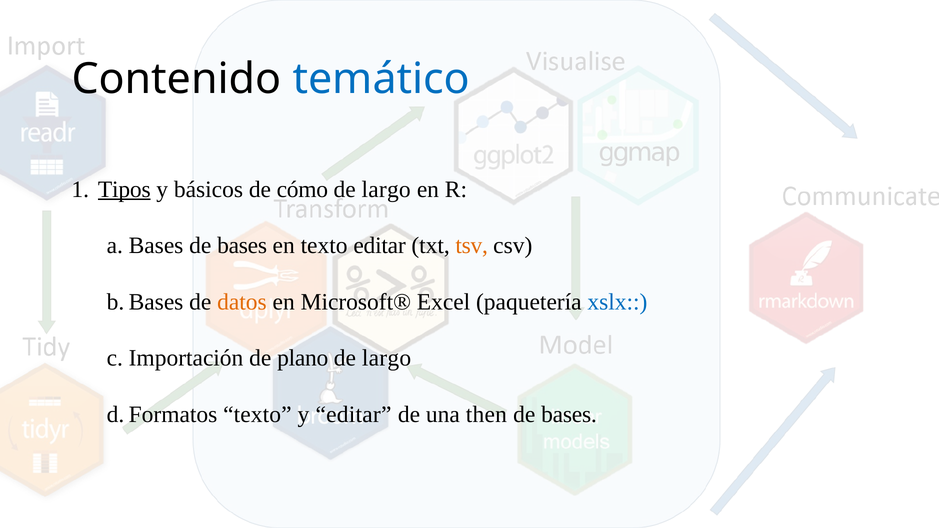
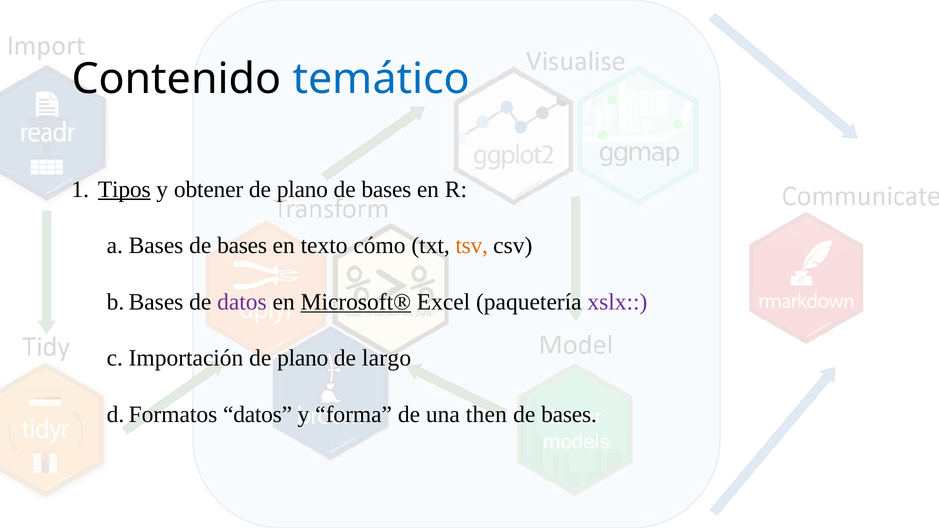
básicos: básicos -> obtener
cómo at (302, 189): cómo -> plano
largo at (386, 189): largo -> bases
texto editar: editar -> cómo
datos at (242, 302) colour: orange -> purple
Microsoft® underline: none -> present
xslx colour: blue -> purple
texto at (257, 415): texto -> datos
y editar: editar -> forma
